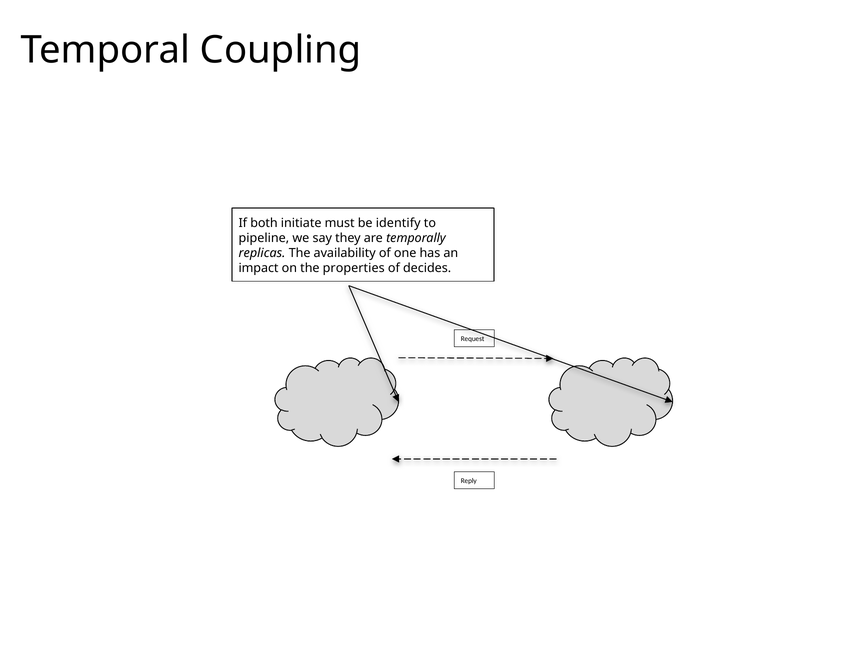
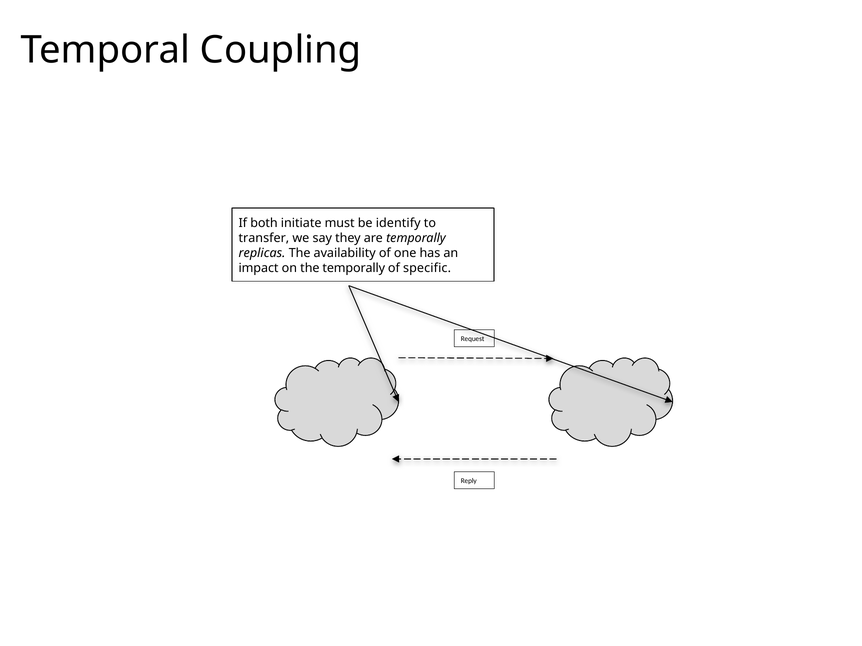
pipeline: pipeline -> transfer
the properties: properties -> temporally
decides: decides -> specific
